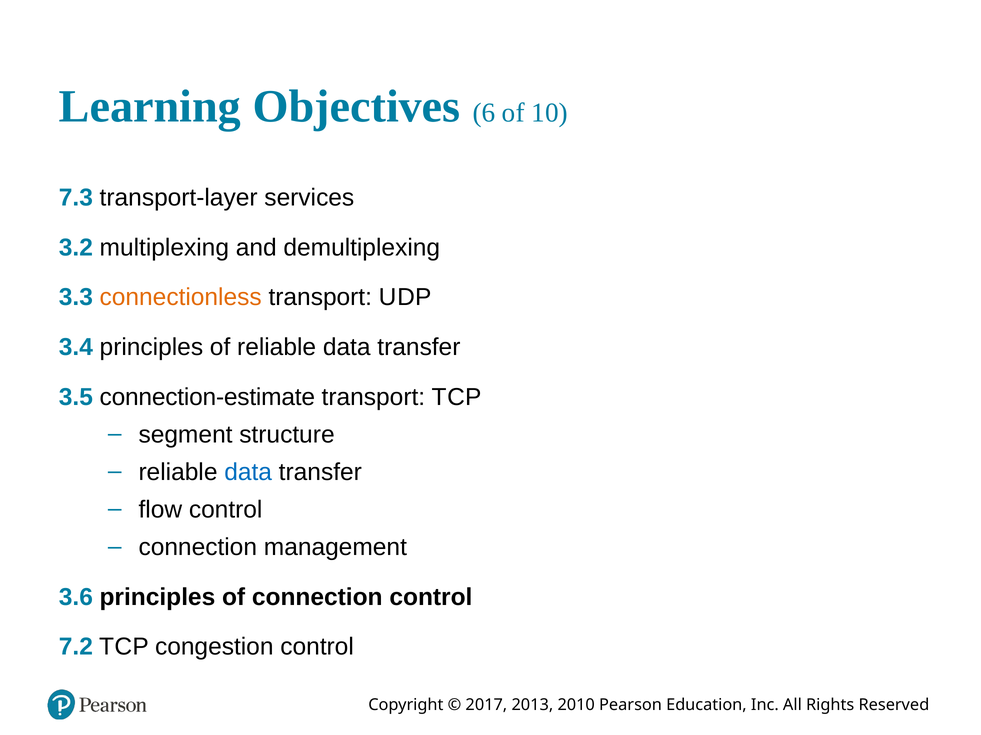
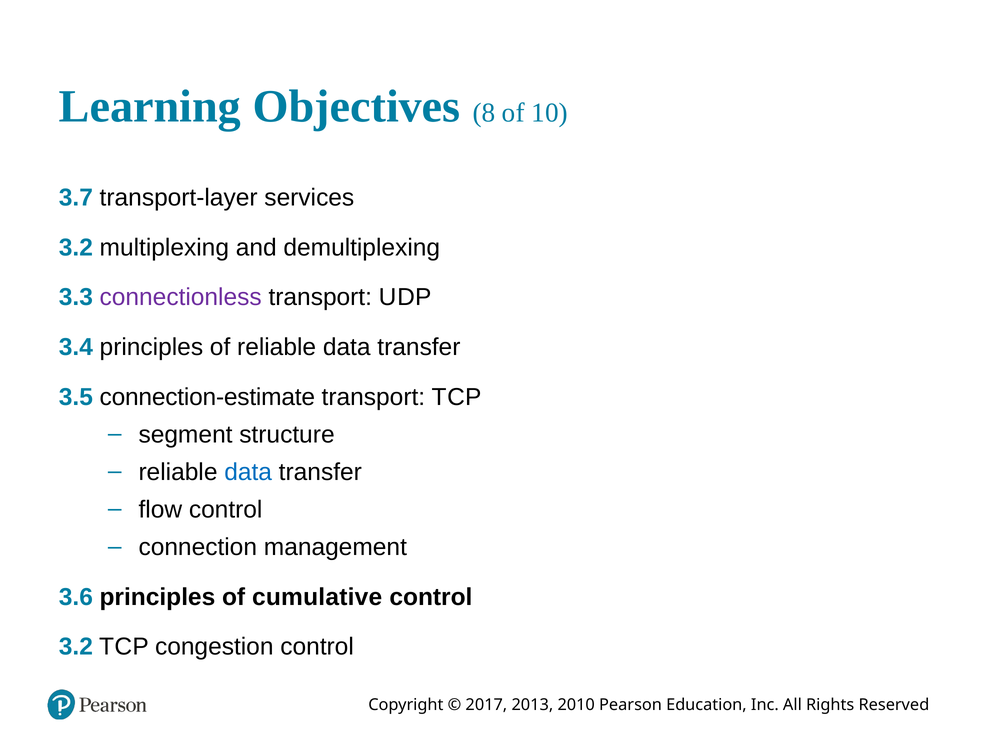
6: 6 -> 8
7.3: 7.3 -> 3.7
connectionless colour: orange -> purple
of connection: connection -> cumulative
7.2 at (76, 648): 7.2 -> 3.2
